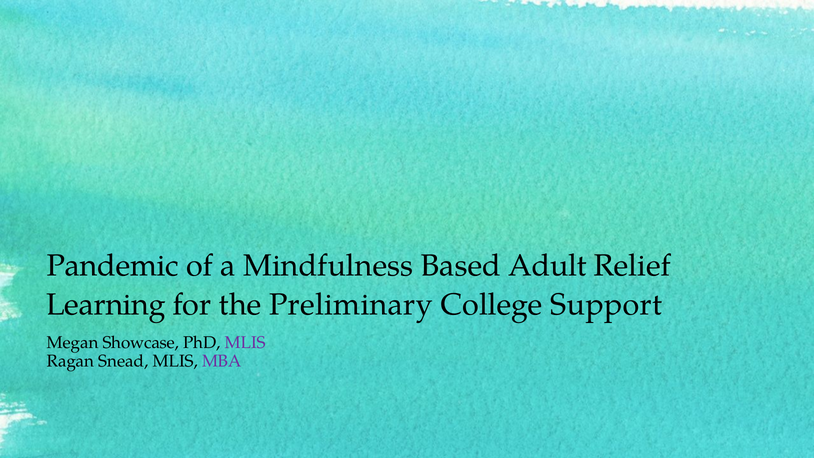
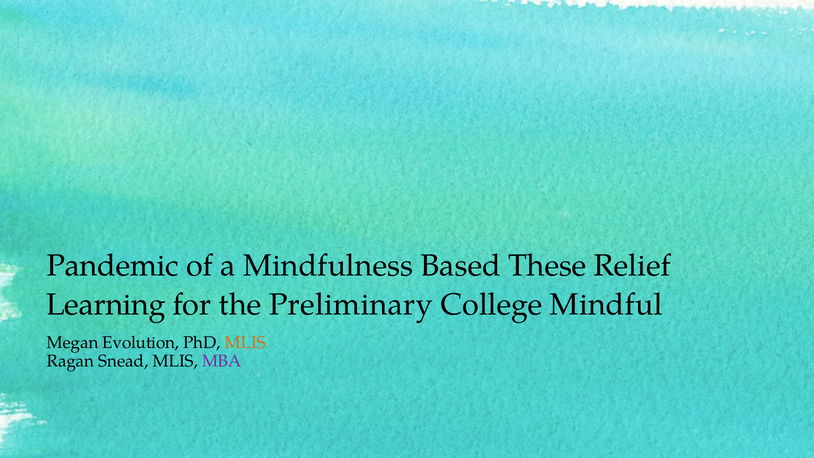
Adult: Adult -> These
Support: Support -> Mindful
Showcase: Showcase -> Evolution
MLIS at (245, 343) colour: purple -> orange
